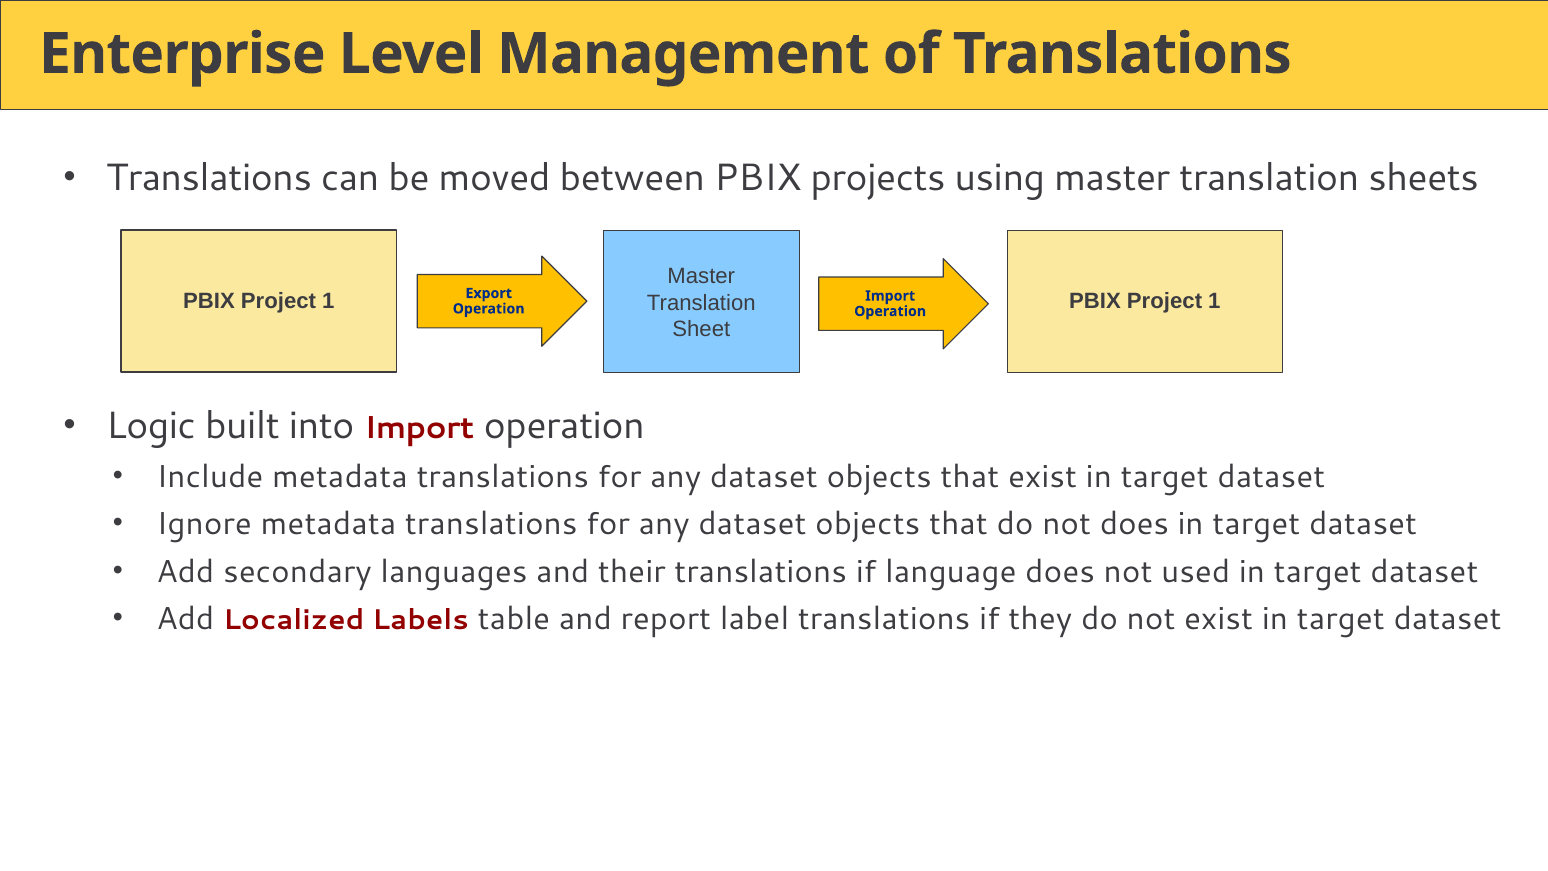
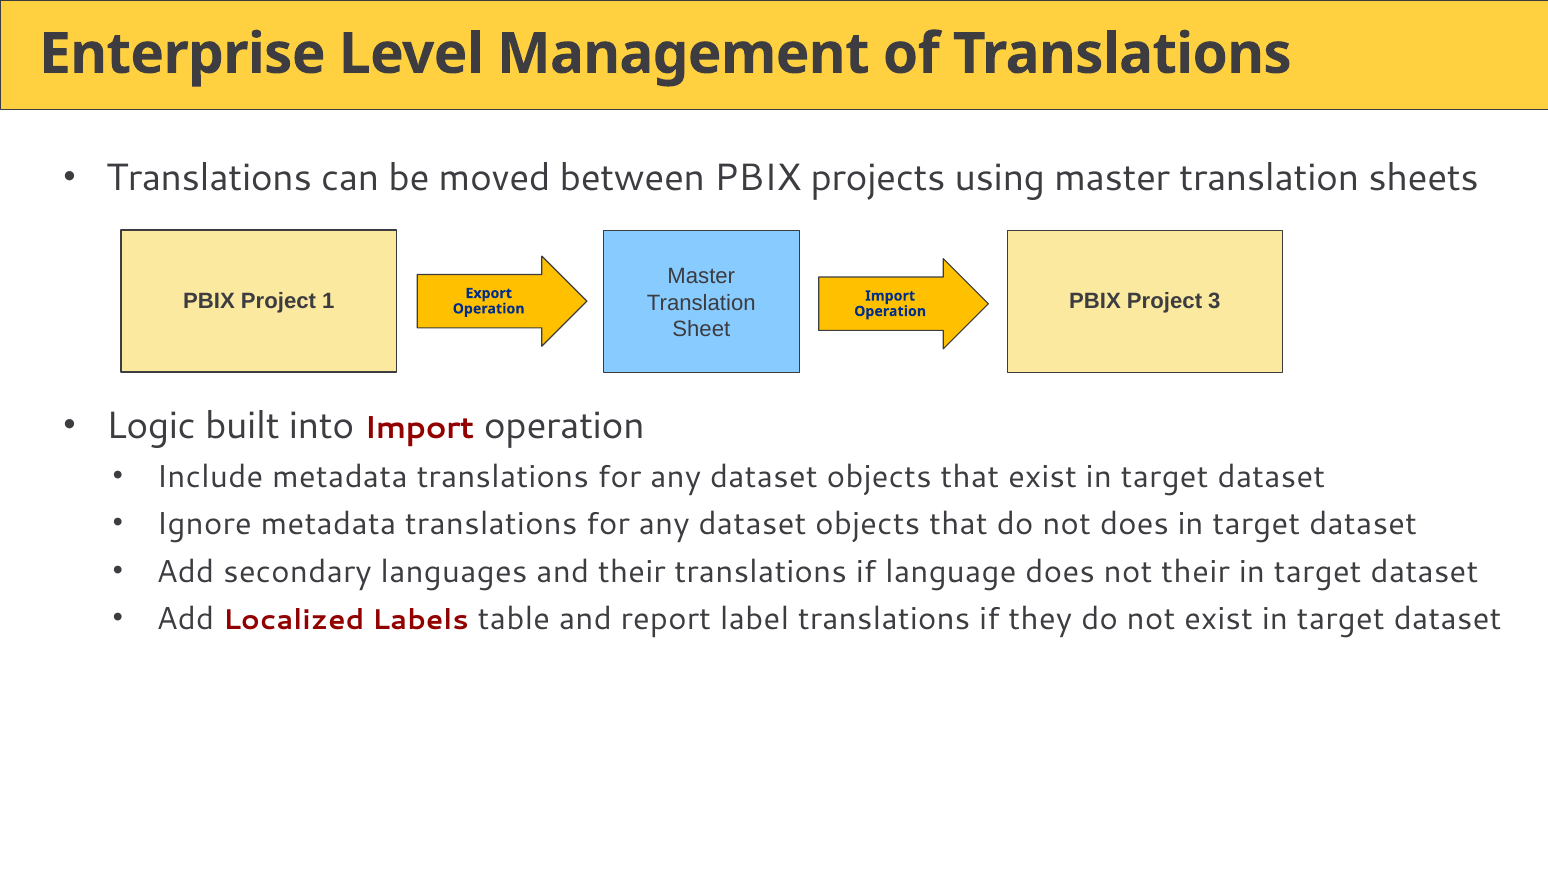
1 PBIX Project 1: 1 -> 3
not used: used -> their
